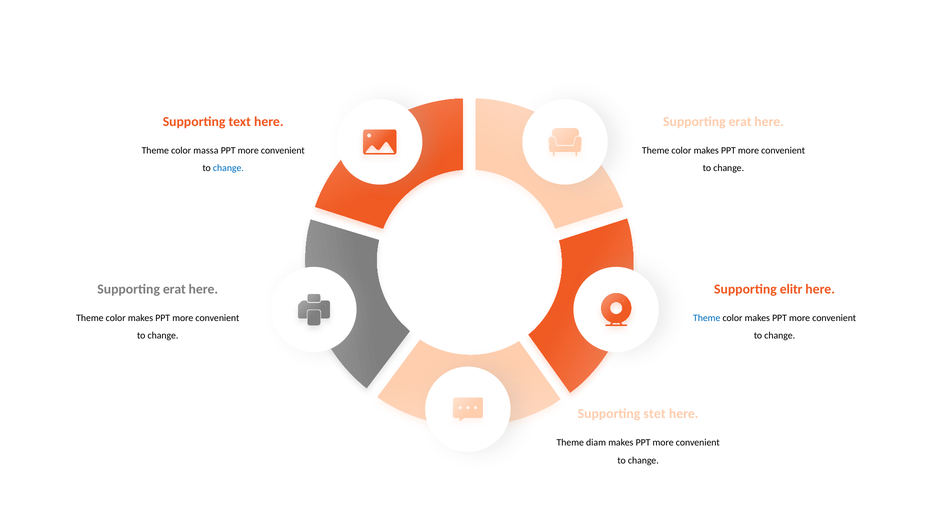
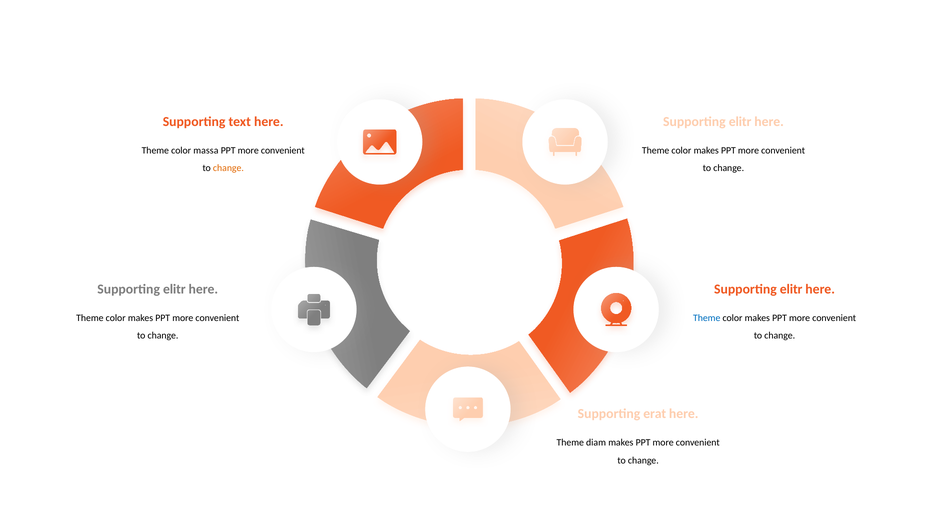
erat at (740, 122): erat -> elitr
change at (228, 168) colour: blue -> orange
erat at (174, 289): erat -> elitr
stet: stet -> erat
